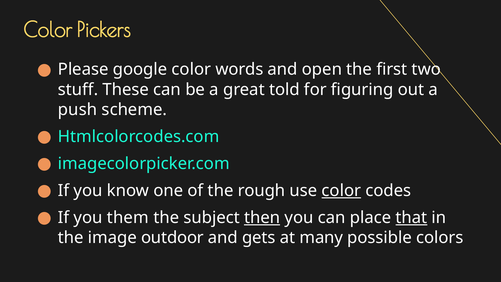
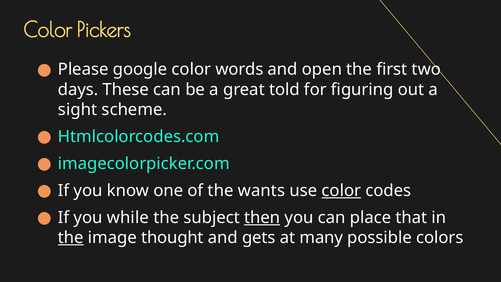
stuff: stuff -> days
push: push -> sight
rough: rough -> wants
them: them -> while
that underline: present -> none
the at (71, 238) underline: none -> present
outdoor: outdoor -> thought
